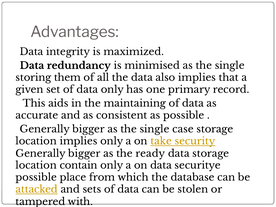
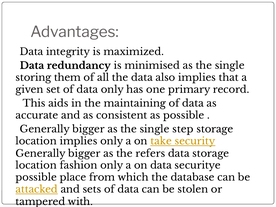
case: case -> step
ready: ready -> refers
contain: contain -> fashion
